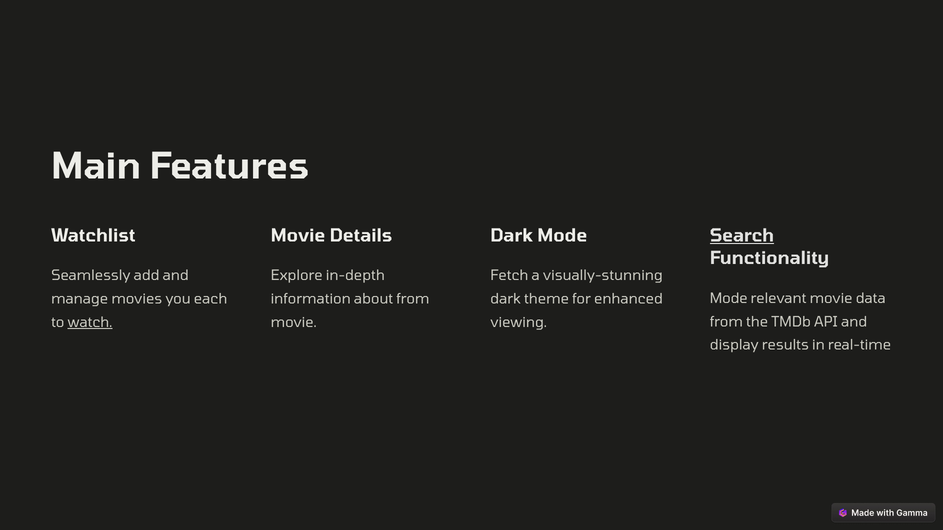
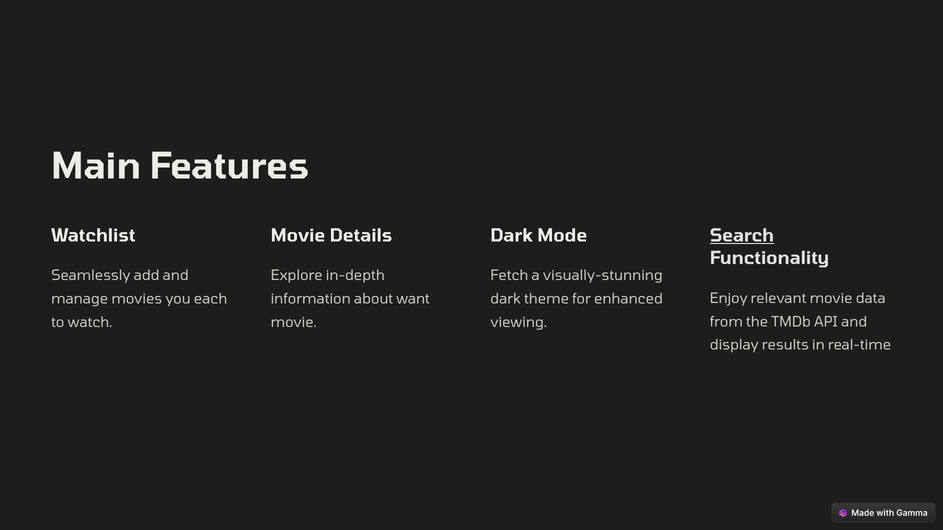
Mode at (729, 299): Mode -> Enjoy
about from: from -> want
watch underline: present -> none
